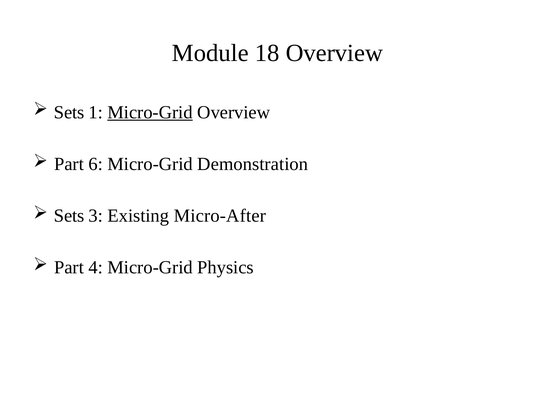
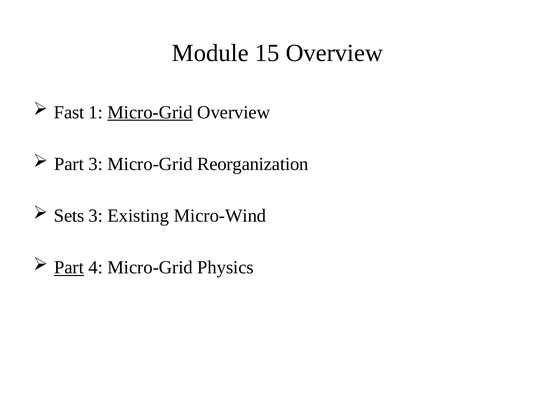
18: 18 -> 15
Sets at (69, 112): Sets -> Fast
Part 6: 6 -> 3
Demonstration: Demonstration -> Reorganization
Micro-After: Micro-After -> Micro-Wind
Part at (69, 268) underline: none -> present
